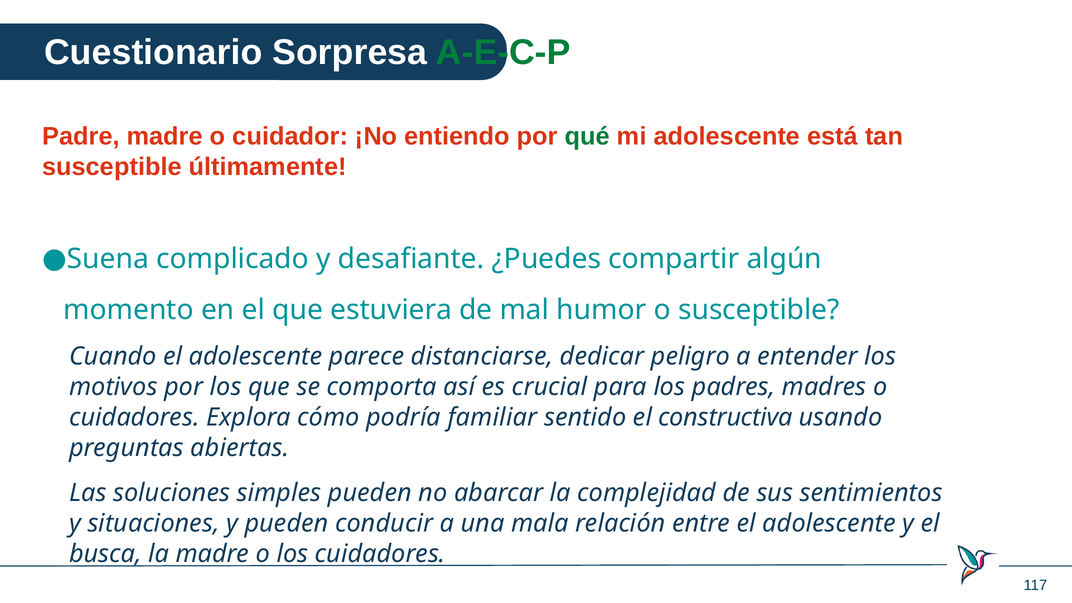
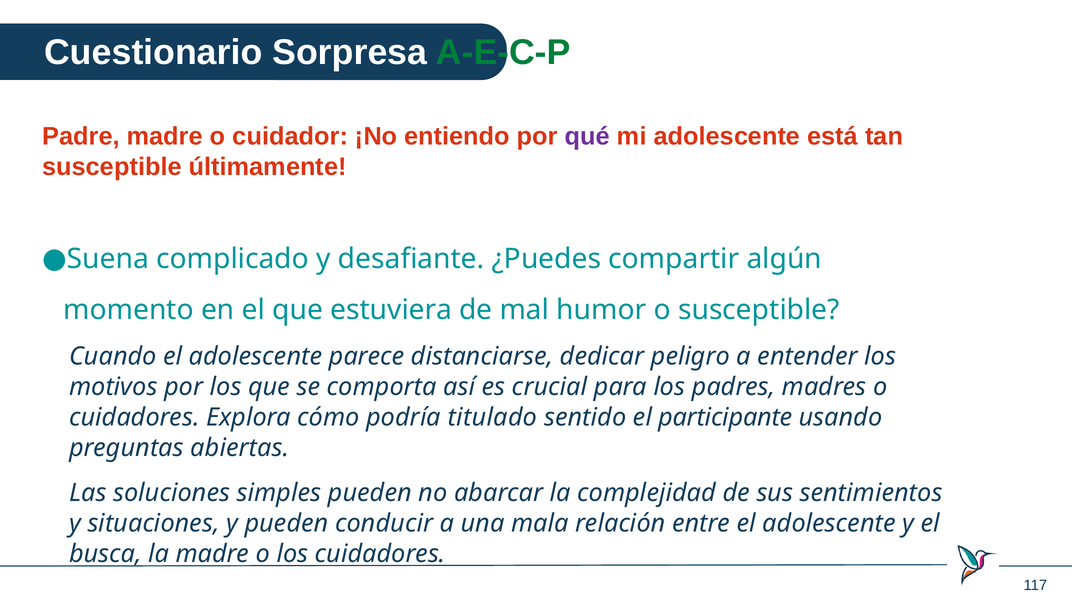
qué colour: green -> purple
familiar: familiar -> titulado
constructiva: constructiva -> participante
